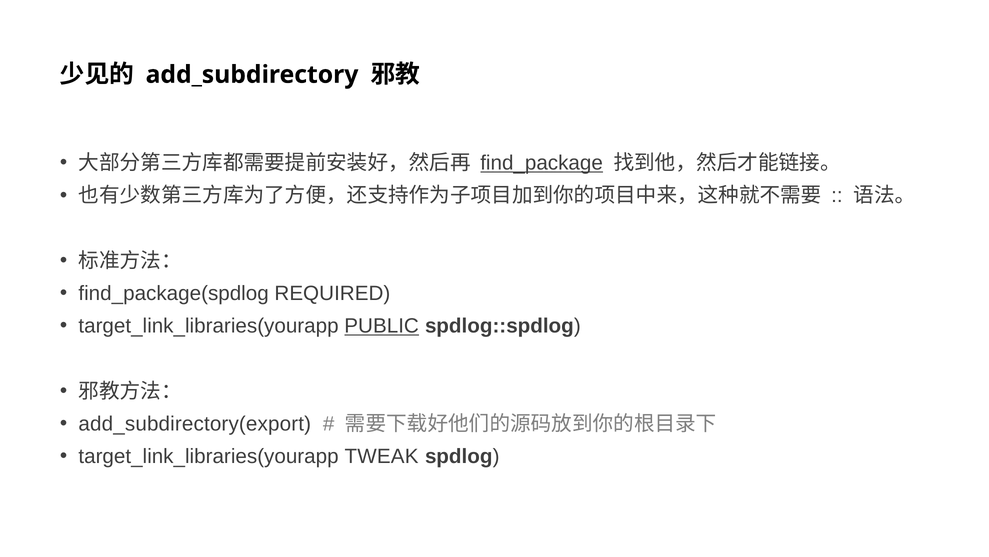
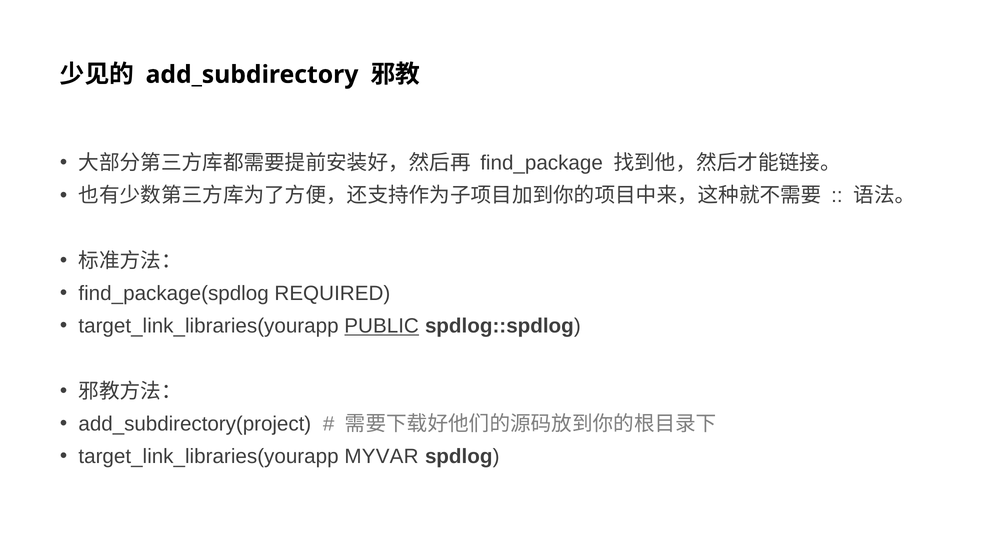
find_package underline: present -> none
add_subdirectory(export: add_subdirectory(export -> add_subdirectory(project
TWEAK: TWEAK -> MYVAR
